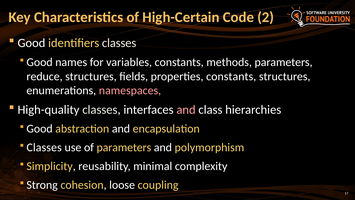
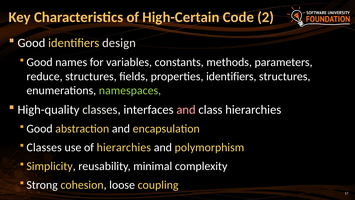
identifiers classes: classes -> design
properties constants: constants -> identifiers
namespaces colour: pink -> light green
of parameters: parameters -> hierarchies
